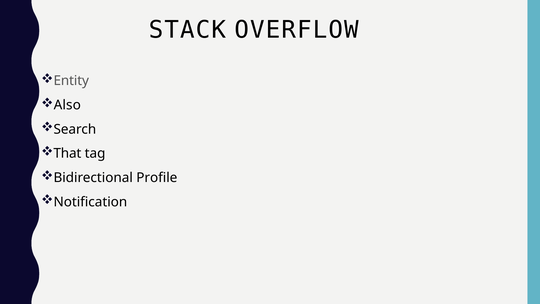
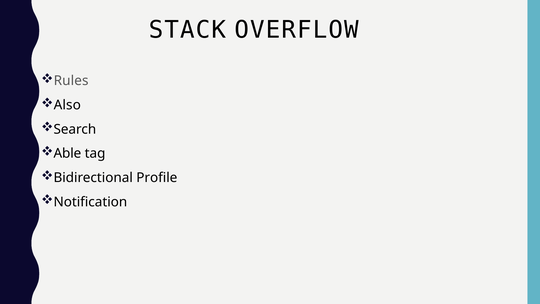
Entity: Entity -> Rules
That: That -> Able
